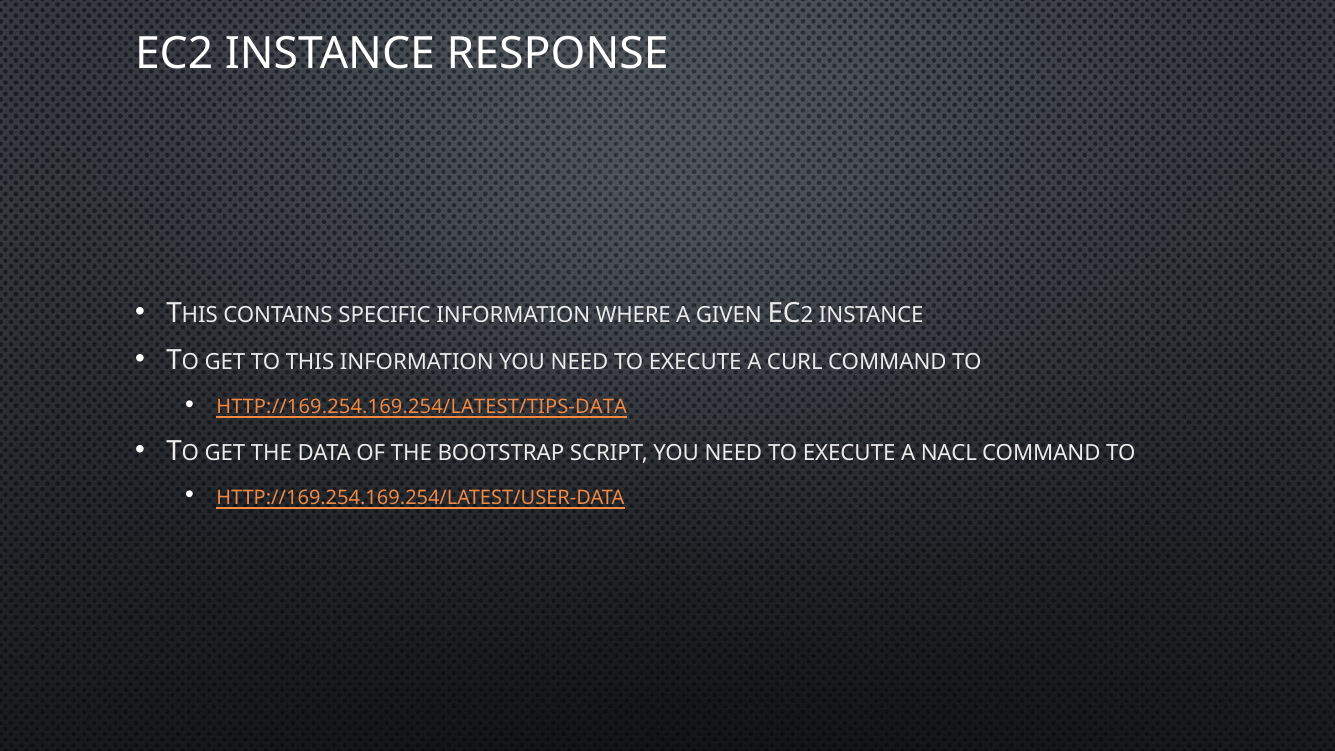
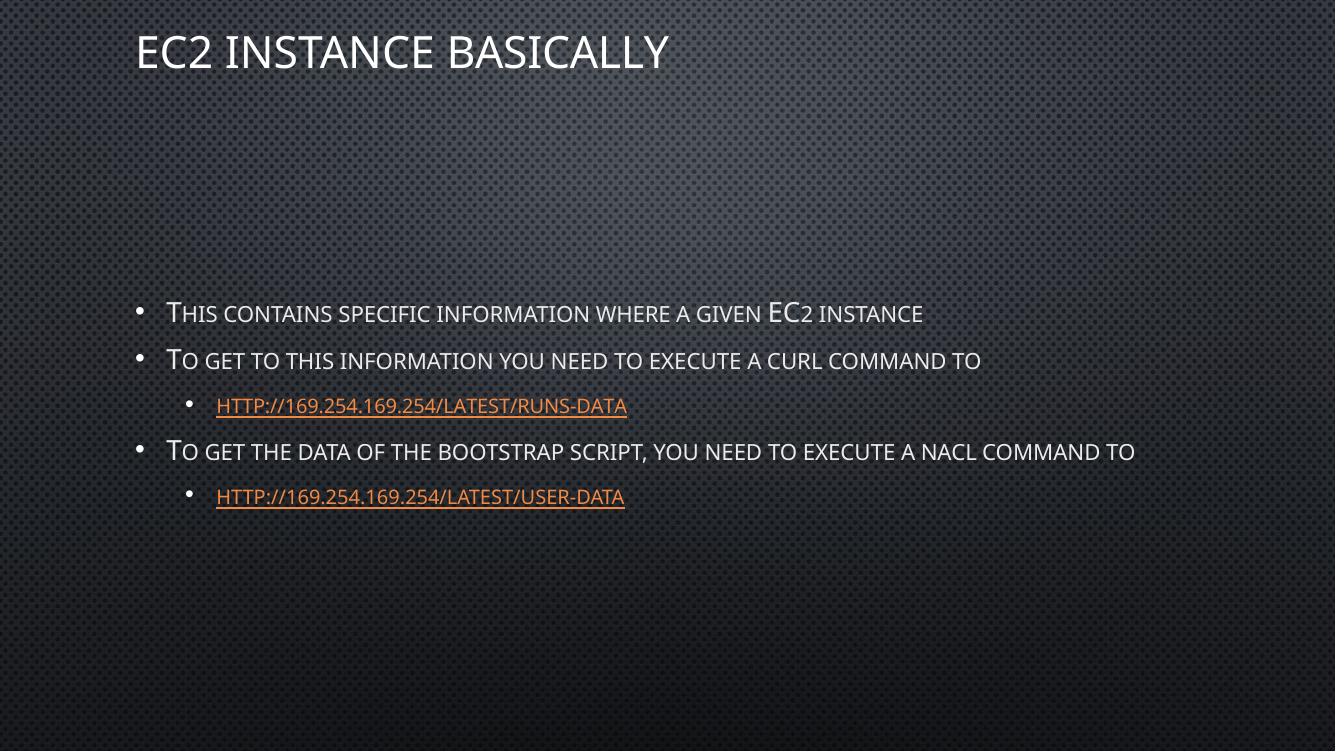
RESPONSE: RESPONSE -> BASICALLY
HTTP://169.254.169.254/LATEST/TIPS-DATA: HTTP://169.254.169.254/LATEST/TIPS-DATA -> HTTP://169.254.169.254/LATEST/RUNS-DATA
